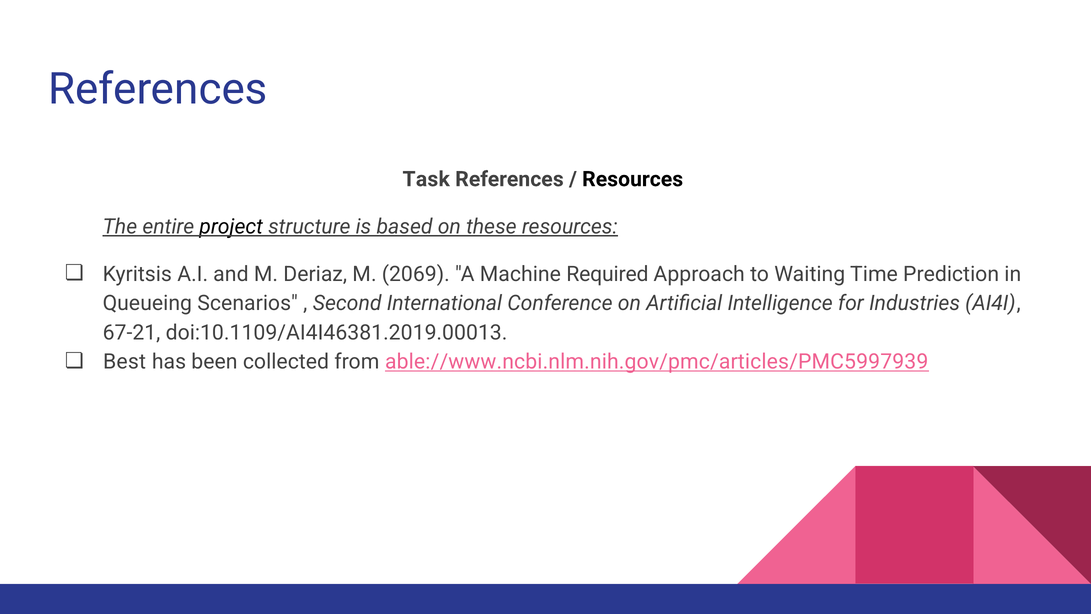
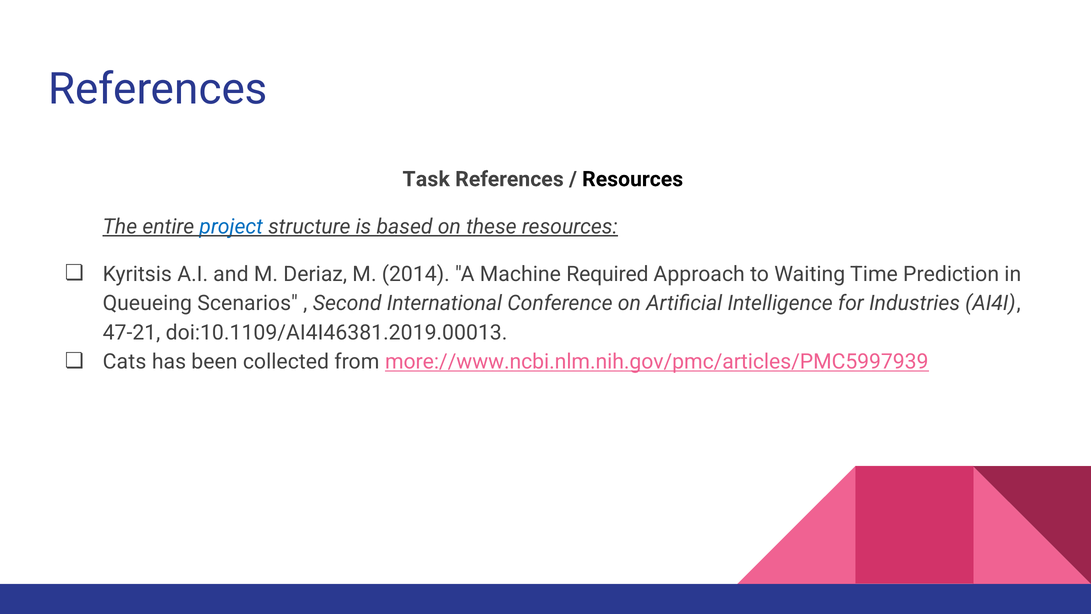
project colour: black -> blue
2069: 2069 -> 2014
67-21: 67-21 -> 47-21
Best: Best -> Cats
able://www.ncbi.nlm.nih.gov/pmc/articles/PMC5997939: able://www.ncbi.nlm.nih.gov/pmc/articles/PMC5997939 -> more://www.ncbi.nlm.nih.gov/pmc/articles/PMC5997939
